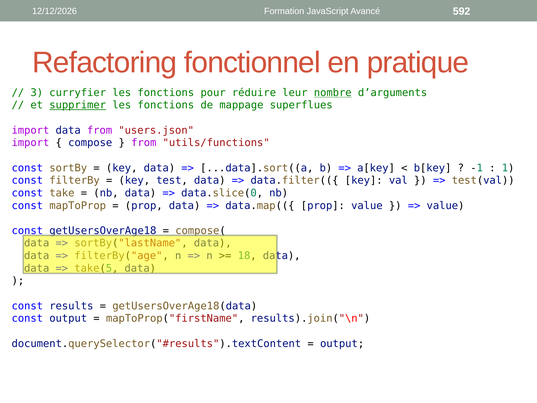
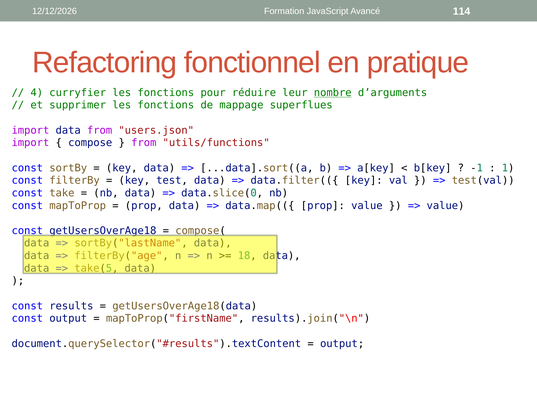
592: 592 -> 114
3: 3 -> 4
supprimer underline: present -> none
